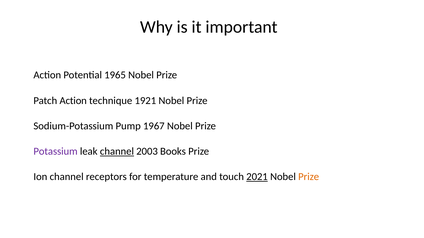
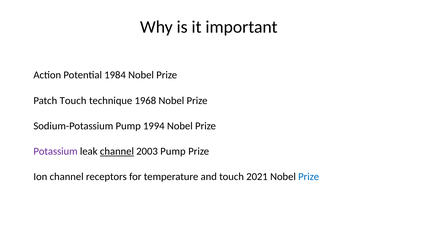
1965: 1965 -> 1984
Patch Action: Action -> Touch
1921: 1921 -> 1968
1967: 1967 -> 1994
2003 Books: Books -> Pump
2021 underline: present -> none
Prize at (309, 177) colour: orange -> blue
